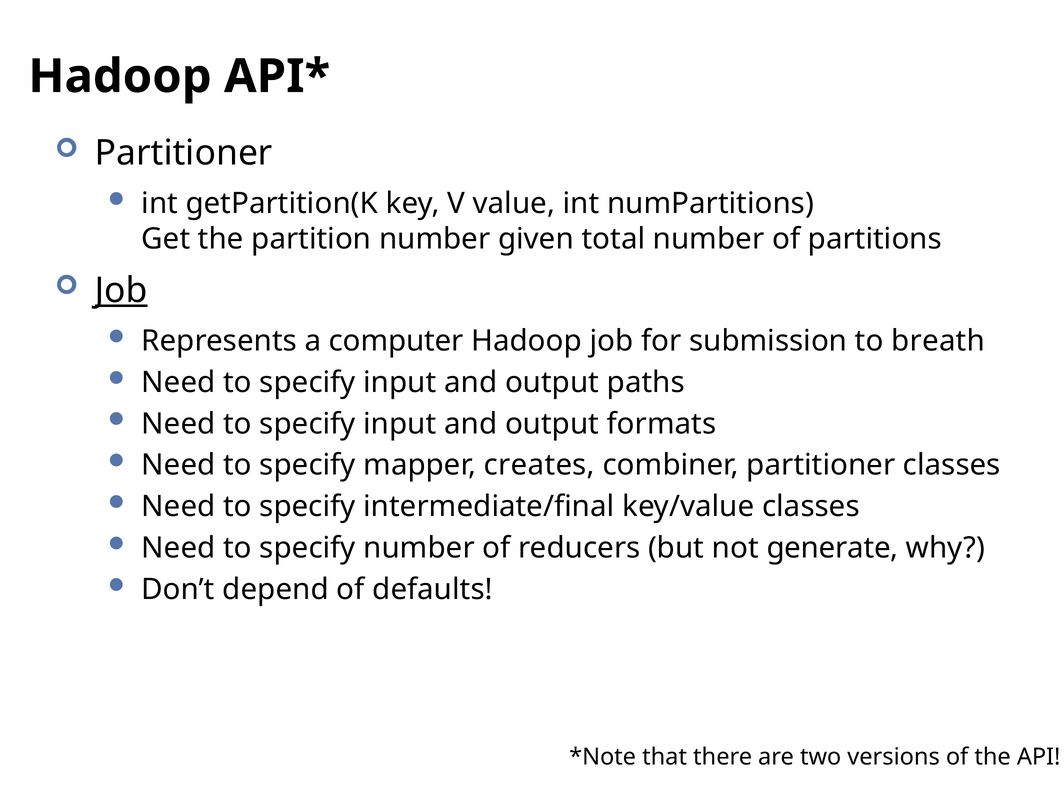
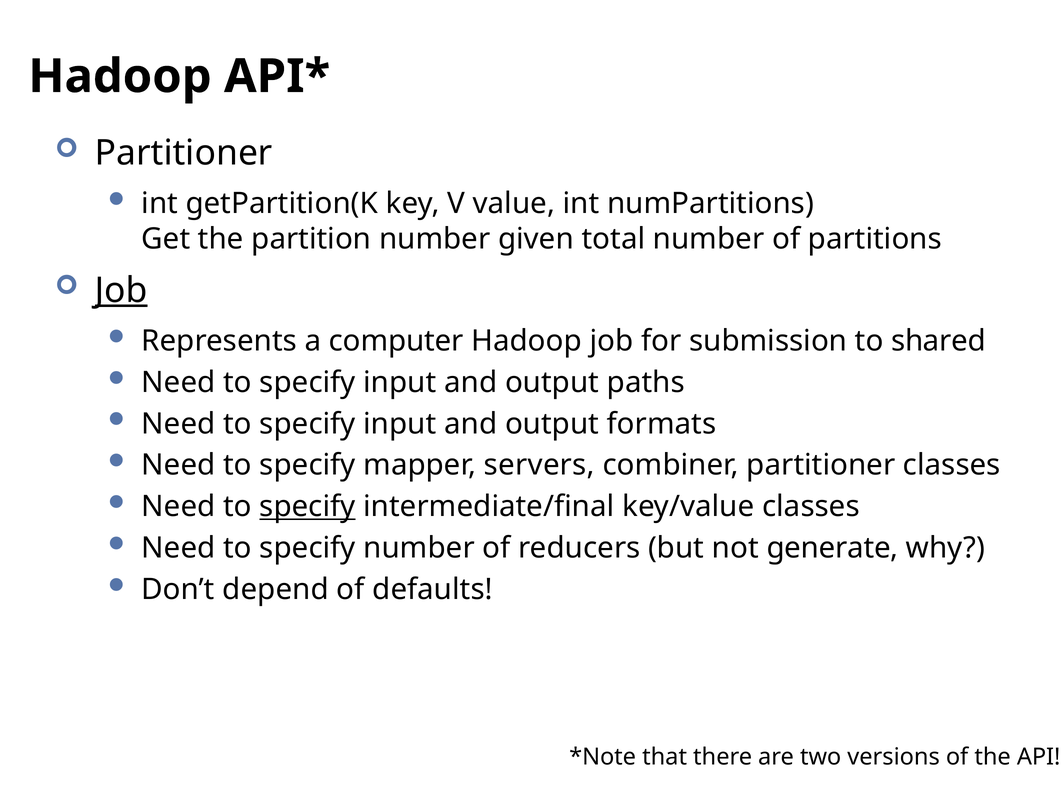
breath: breath -> shared
creates: creates -> servers
specify at (307, 507) underline: none -> present
